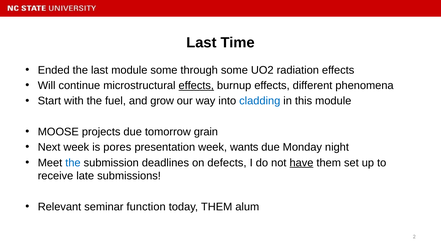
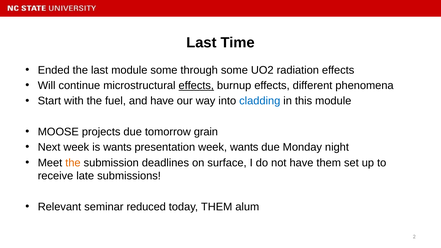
and grow: grow -> have
is pores: pores -> wants
the at (73, 163) colour: blue -> orange
defects: defects -> surface
have at (301, 163) underline: present -> none
function: function -> reduced
